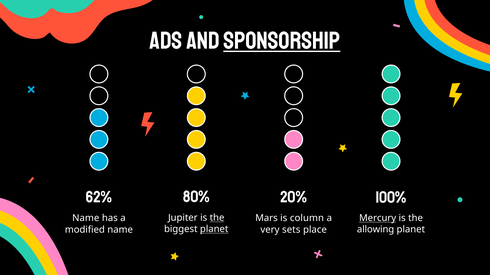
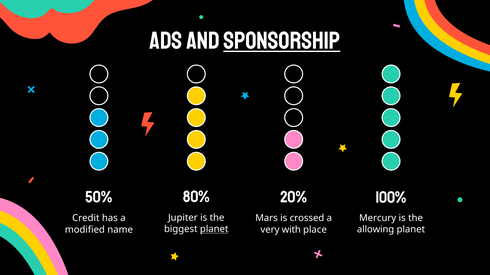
62%: 62% -> 50%
the at (217, 218) underline: present -> none
Name at (86, 219): Name -> Credit
column: column -> crossed
Mercury underline: present -> none
sets: sets -> with
